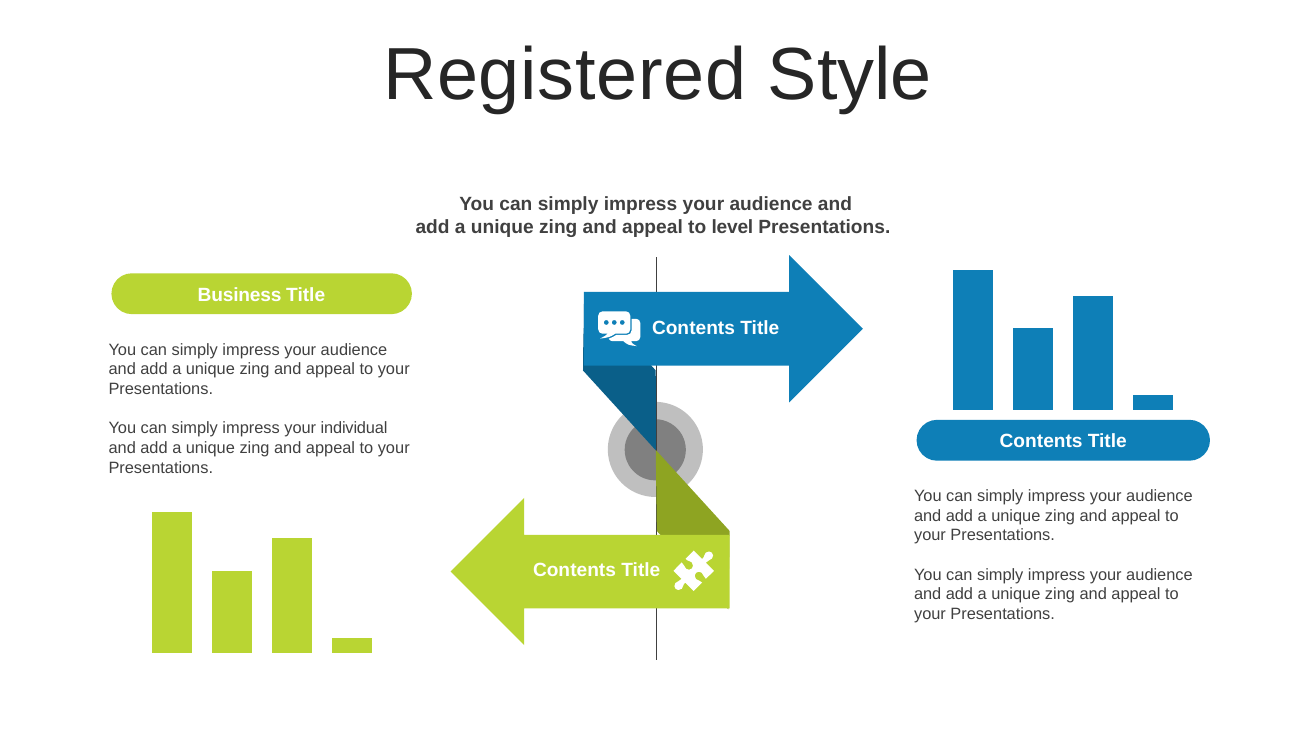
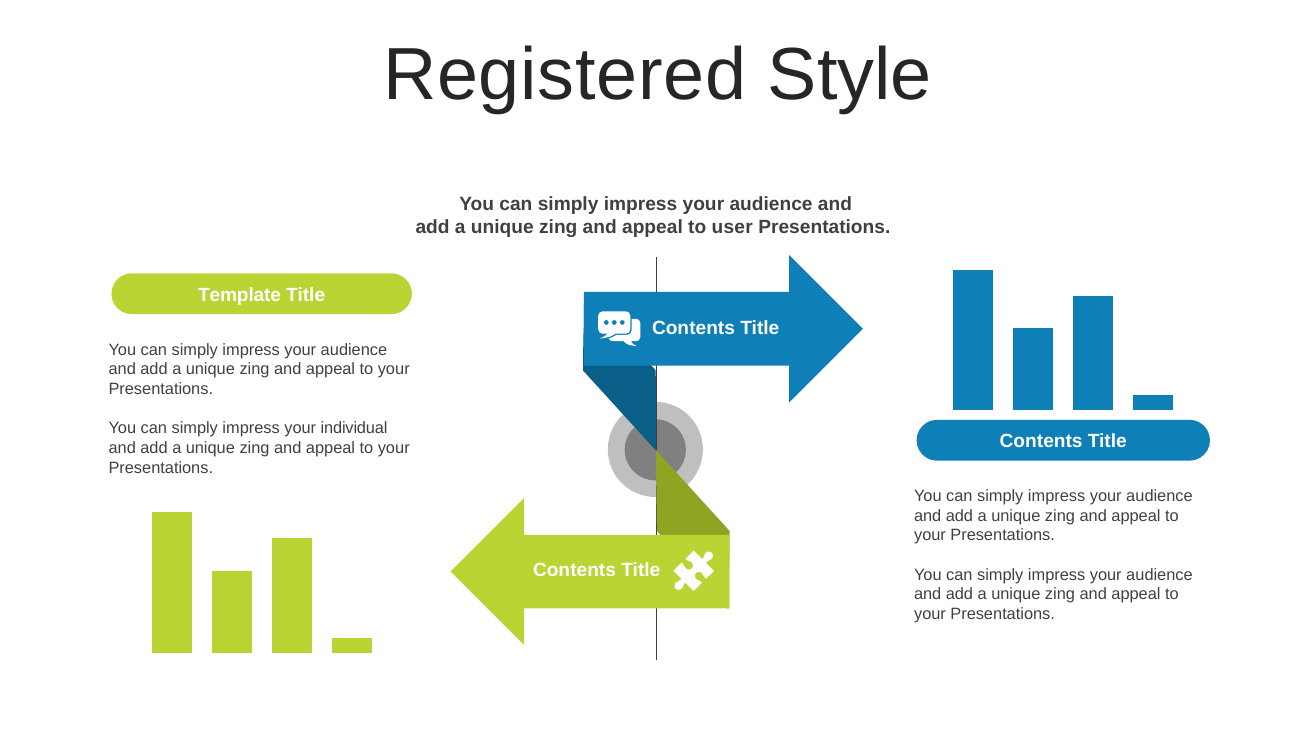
level: level -> user
Business: Business -> Template
